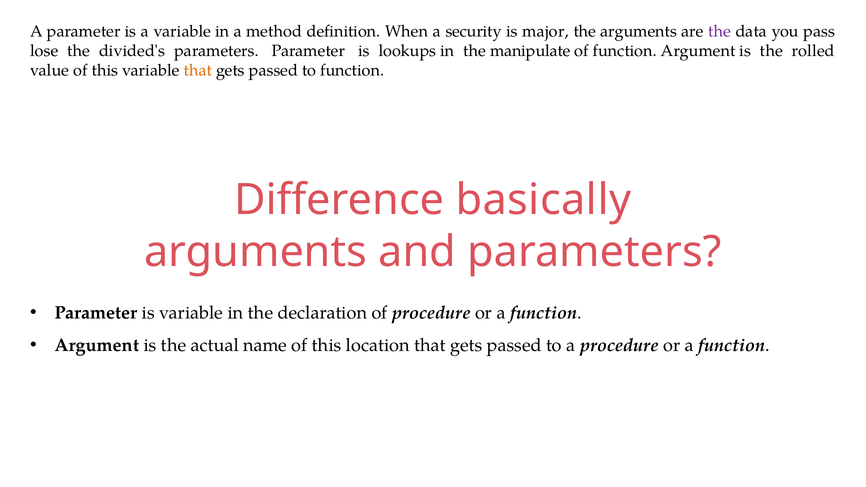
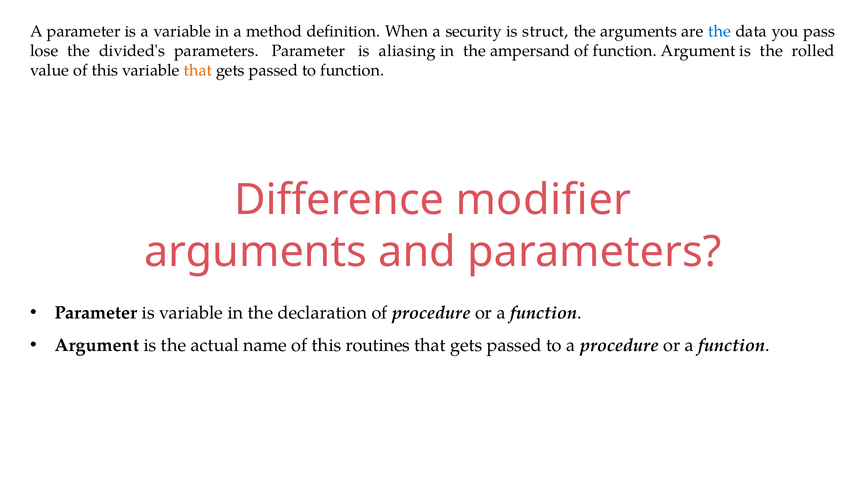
major: major -> struct
the at (719, 32) colour: purple -> blue
lookups: lookups -> aliasing
manipulate: manipulate -> ampersand
basically: basically -> modifier
location: location -> routines
